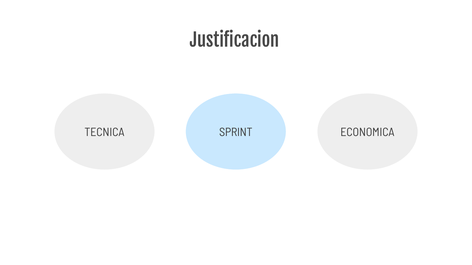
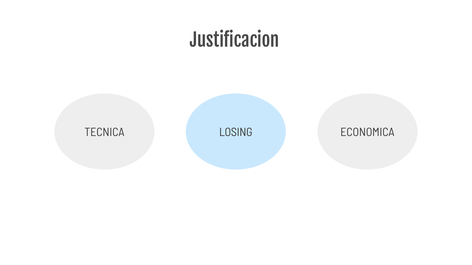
SPRINT: SPRINT -> LOSING
